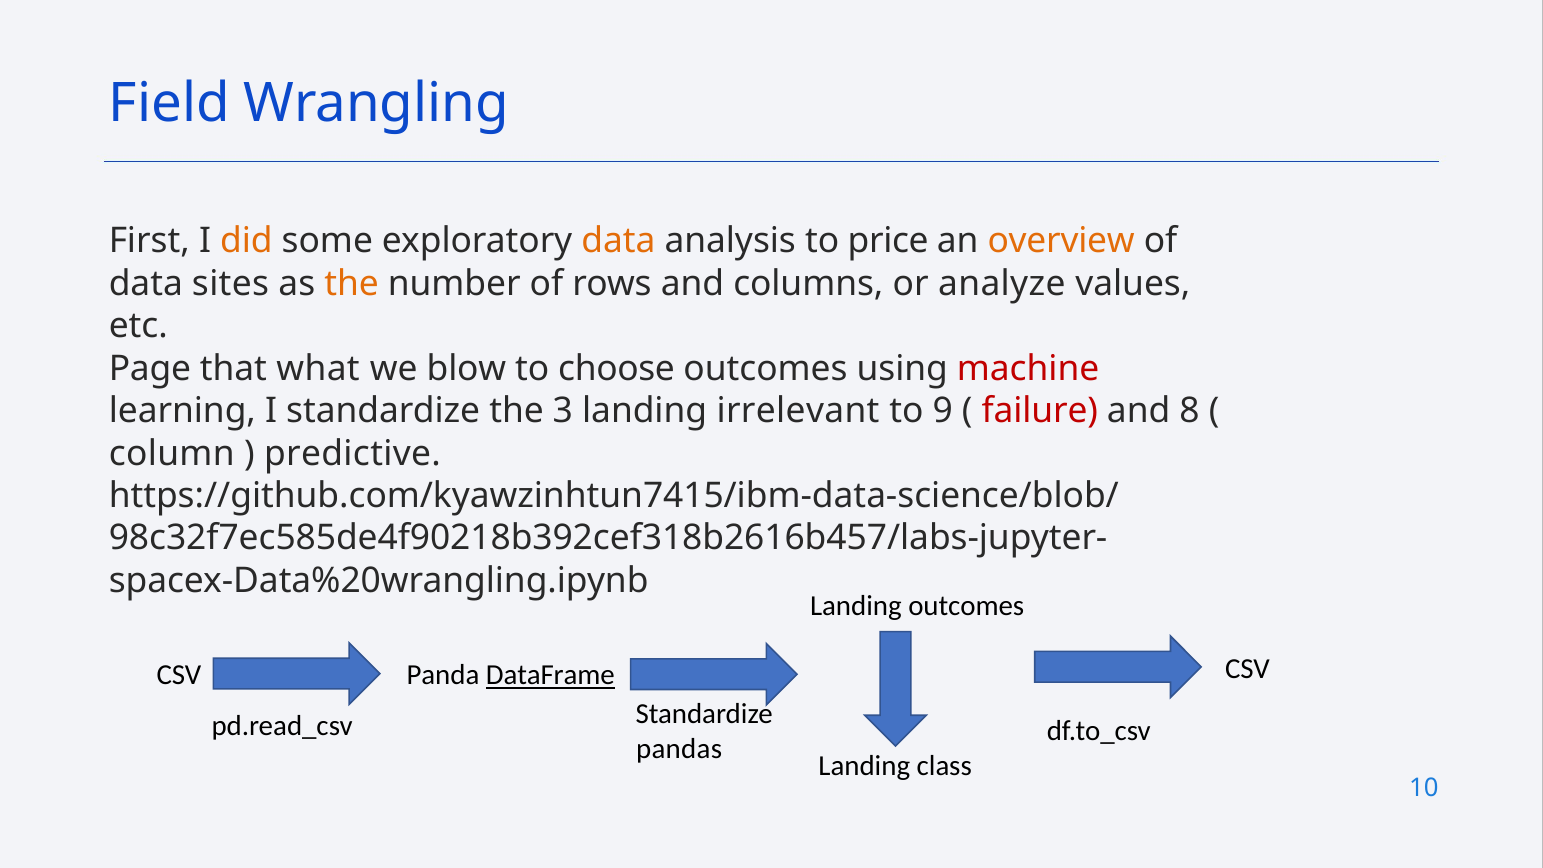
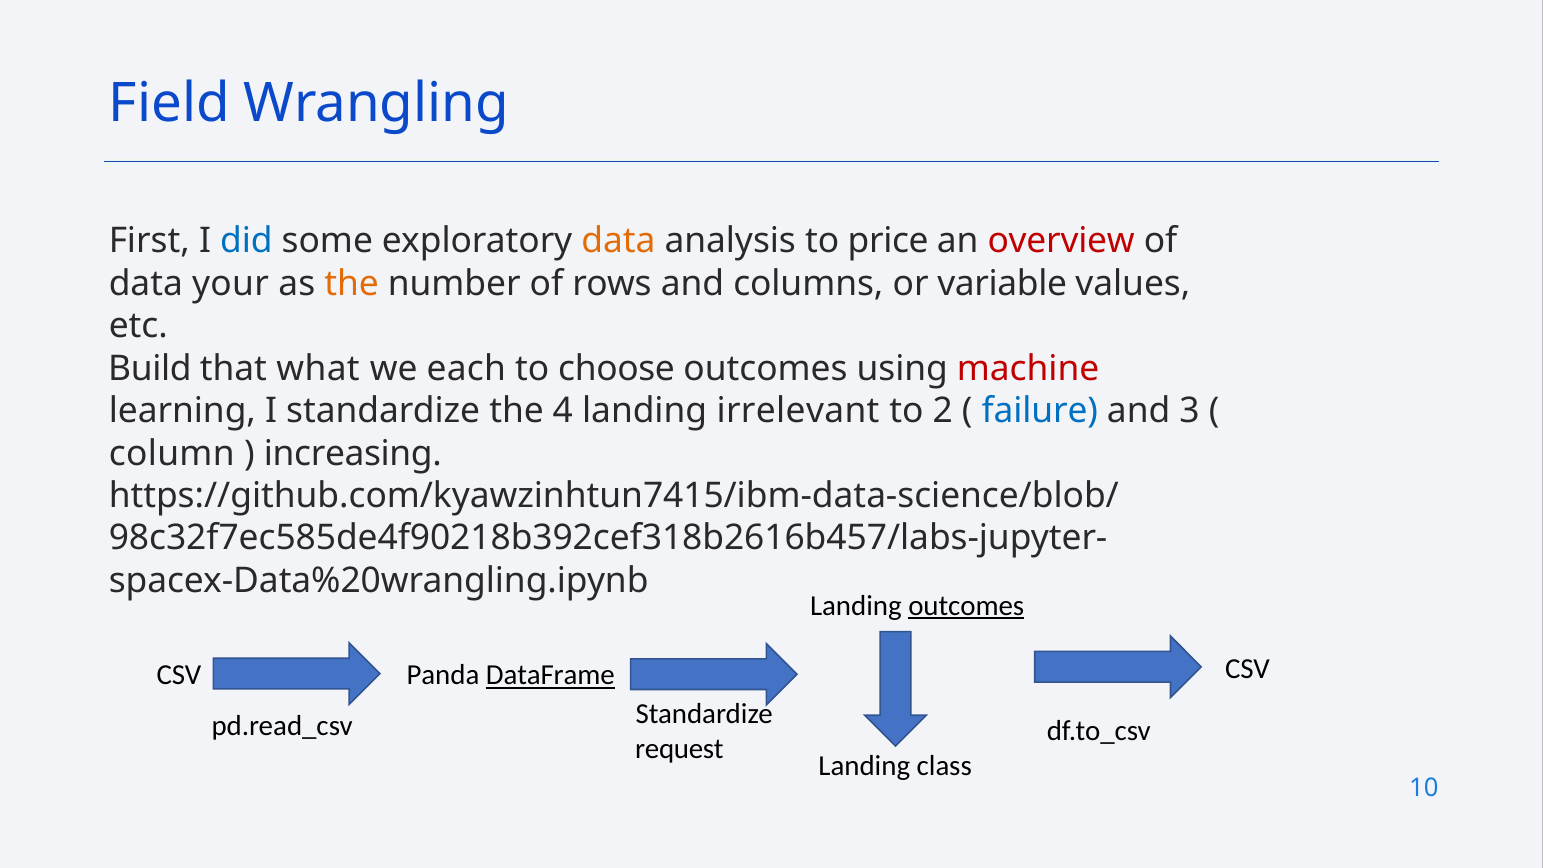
did colour: orange -> blue
overview colour: orange -> red
sites: sites -> your
analyze: analyze -> variable
Page: Page -> Build
blow: blow -> each
3: 3 -> 4
9: 9 -> 2
failure colour: red -> blue
8: 8 -> 3
predictive: predictive -> increasing
outcomes at (966, 606) underline: none -> present
pandas: pandas -> request
